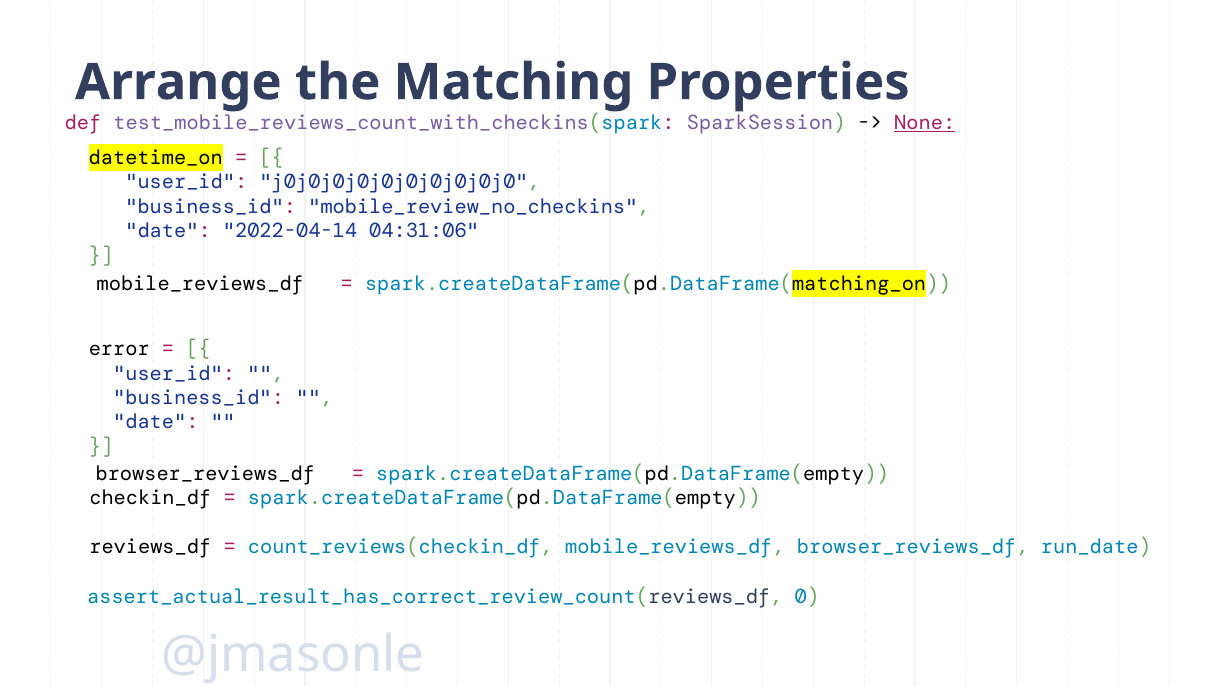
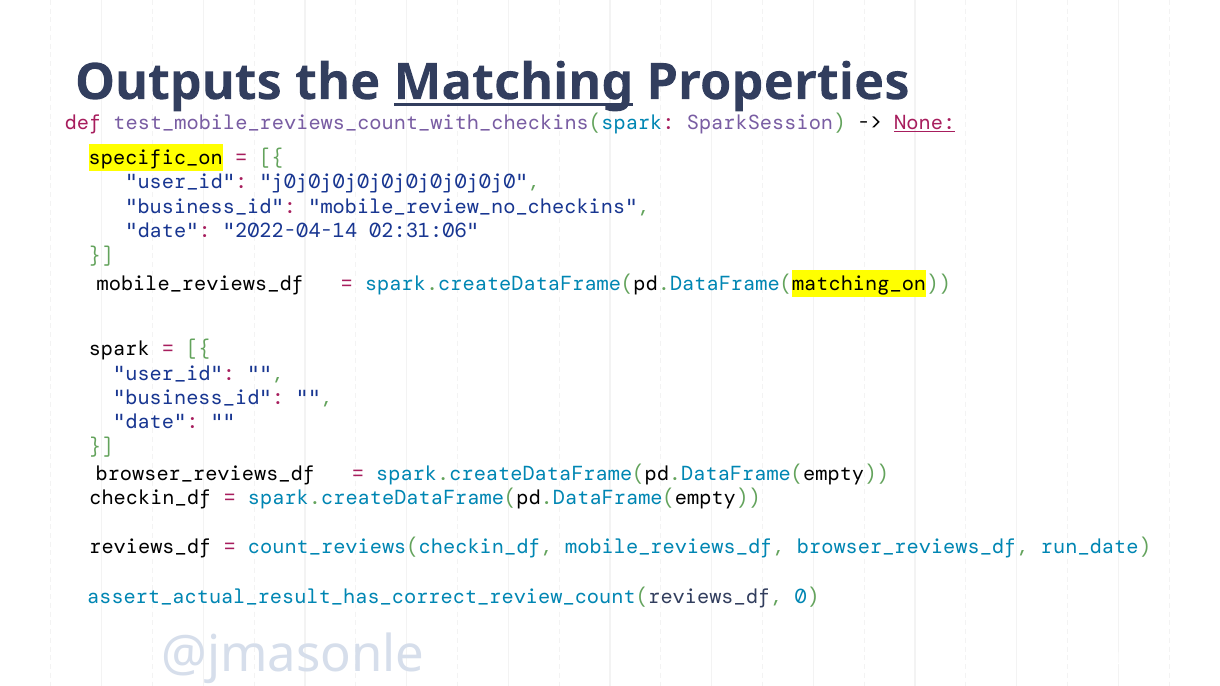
Arrange: Arrange -> Outputs
Matching underline: none -> present
datetime_on: datetime_on -> specific_on
04:31:06: 04:31:06 -> 02:31:06
error: error -> spark
